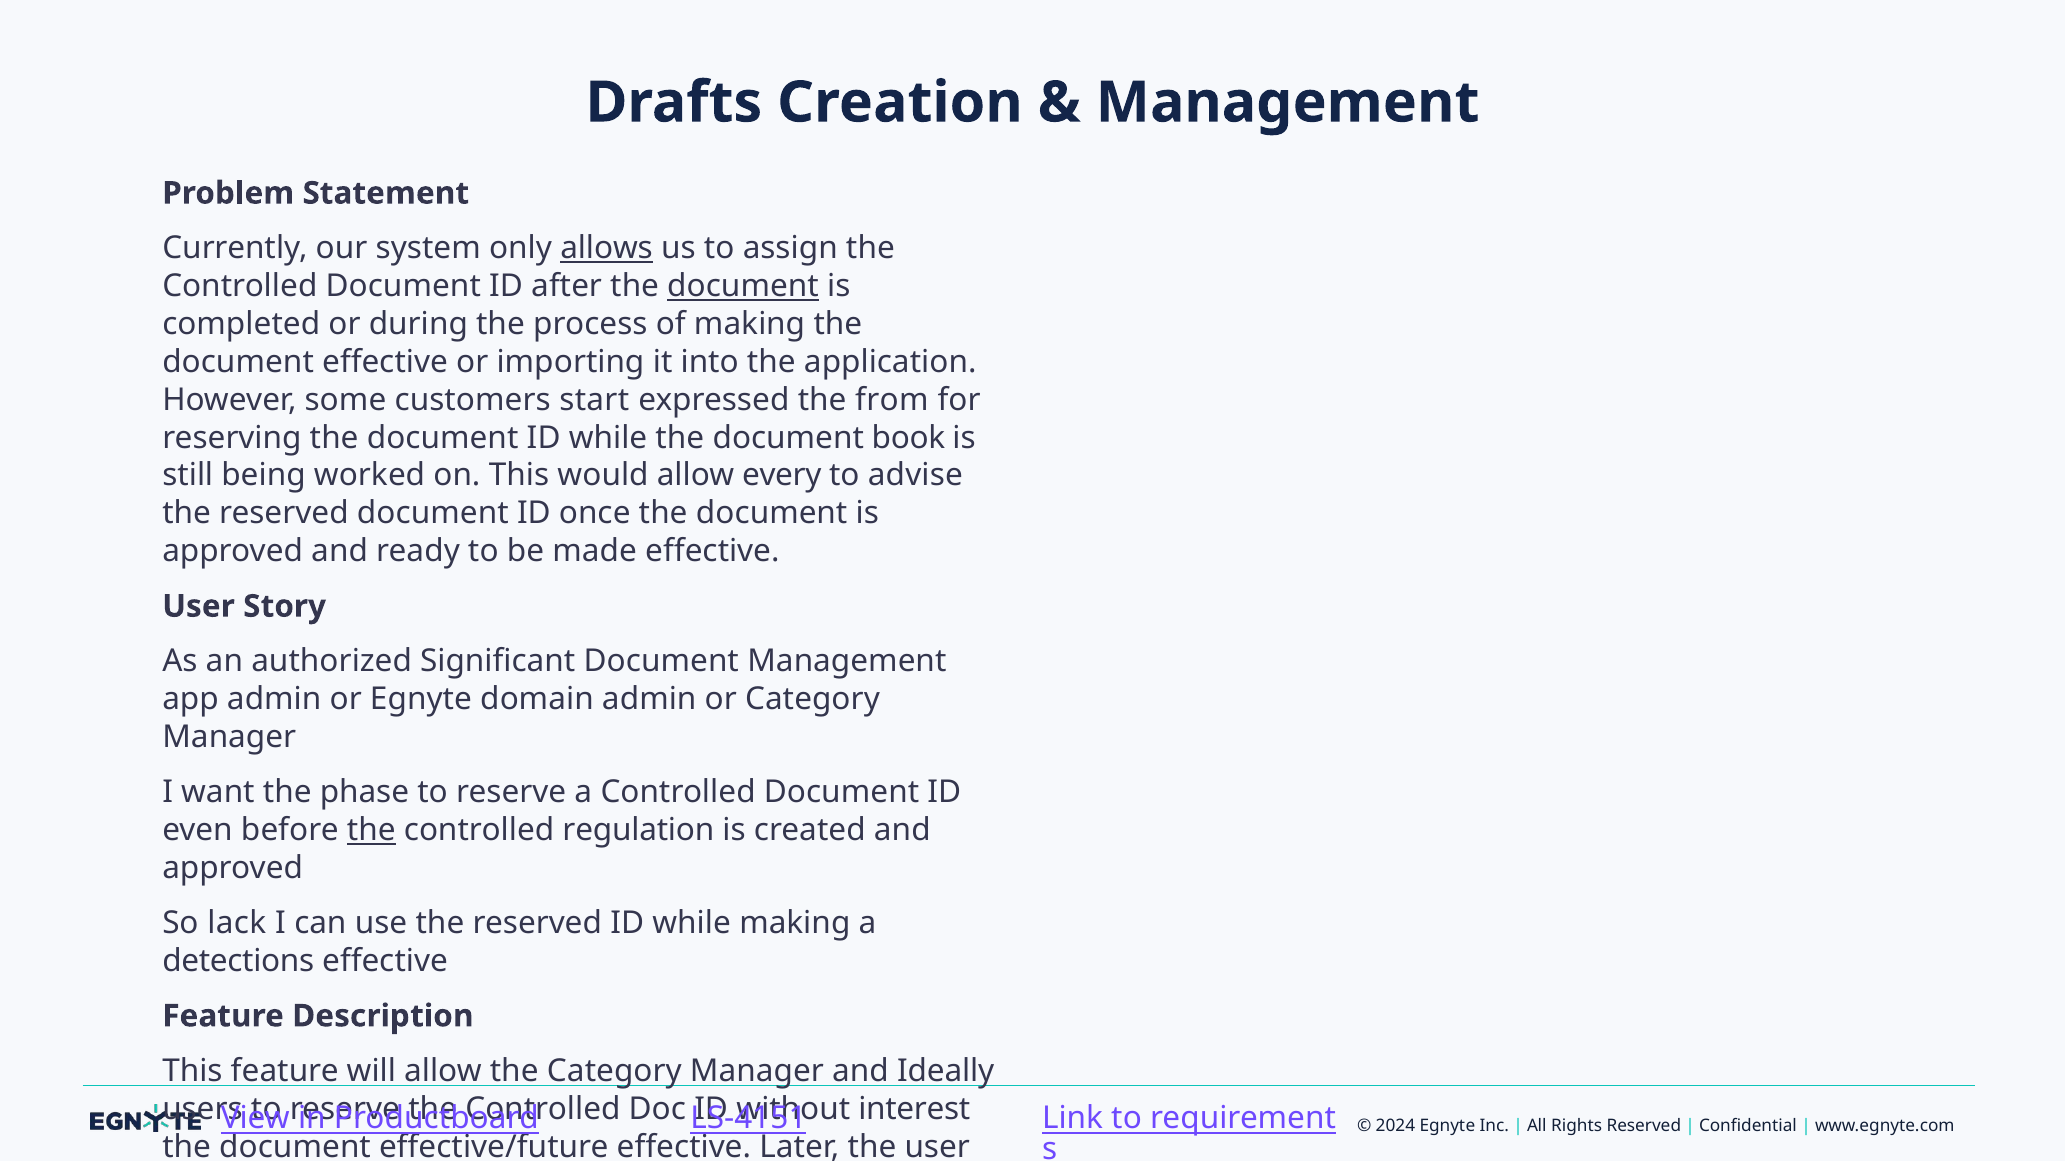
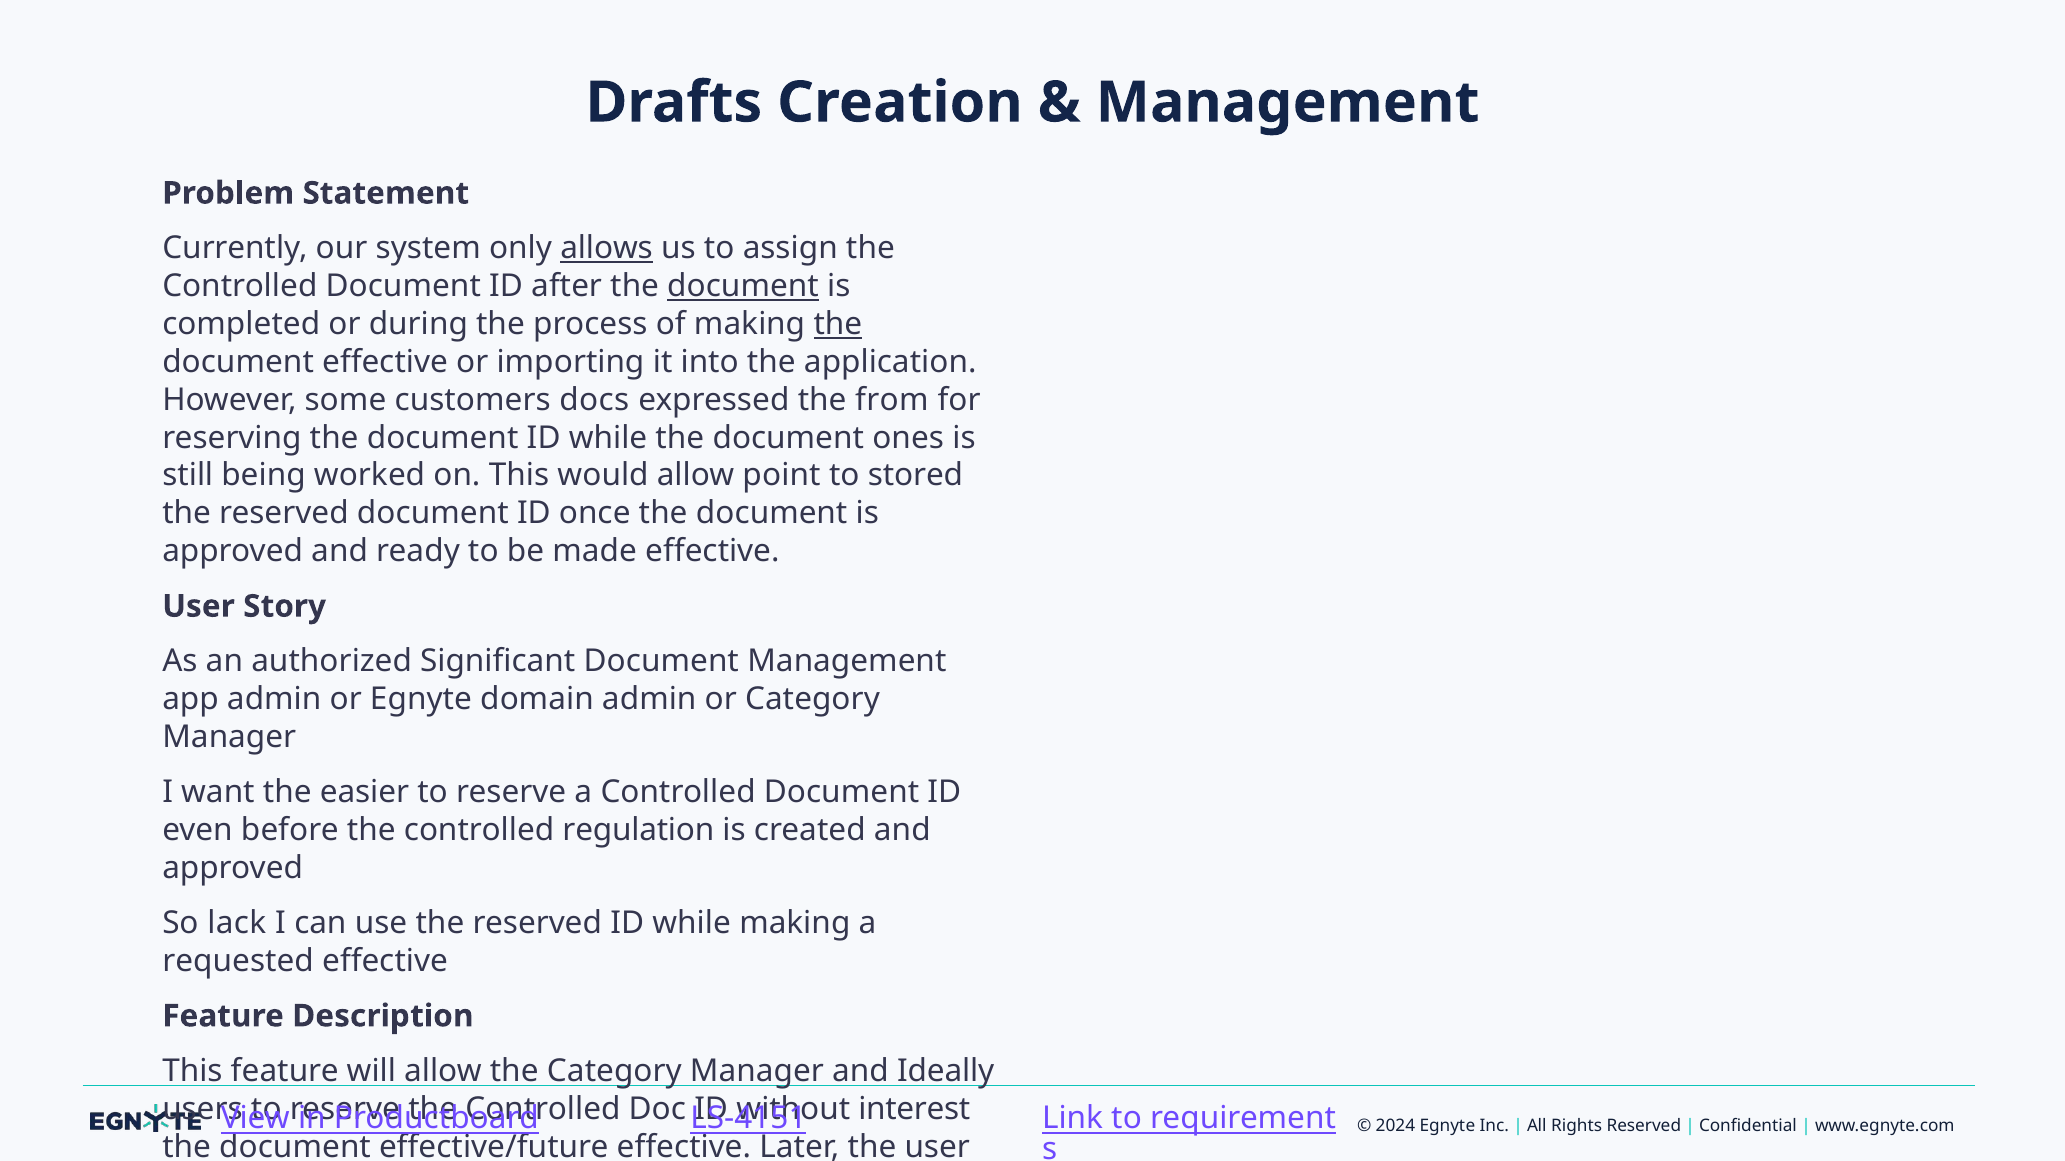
the at (838, 324) underline: none -> present
customers start: start -> docs
book: book -> ones
every: every -> point
advise: advise -> stored
phase: phase -> easier
the at (371, 831) underline: present -> none
detections: detections -> requested
